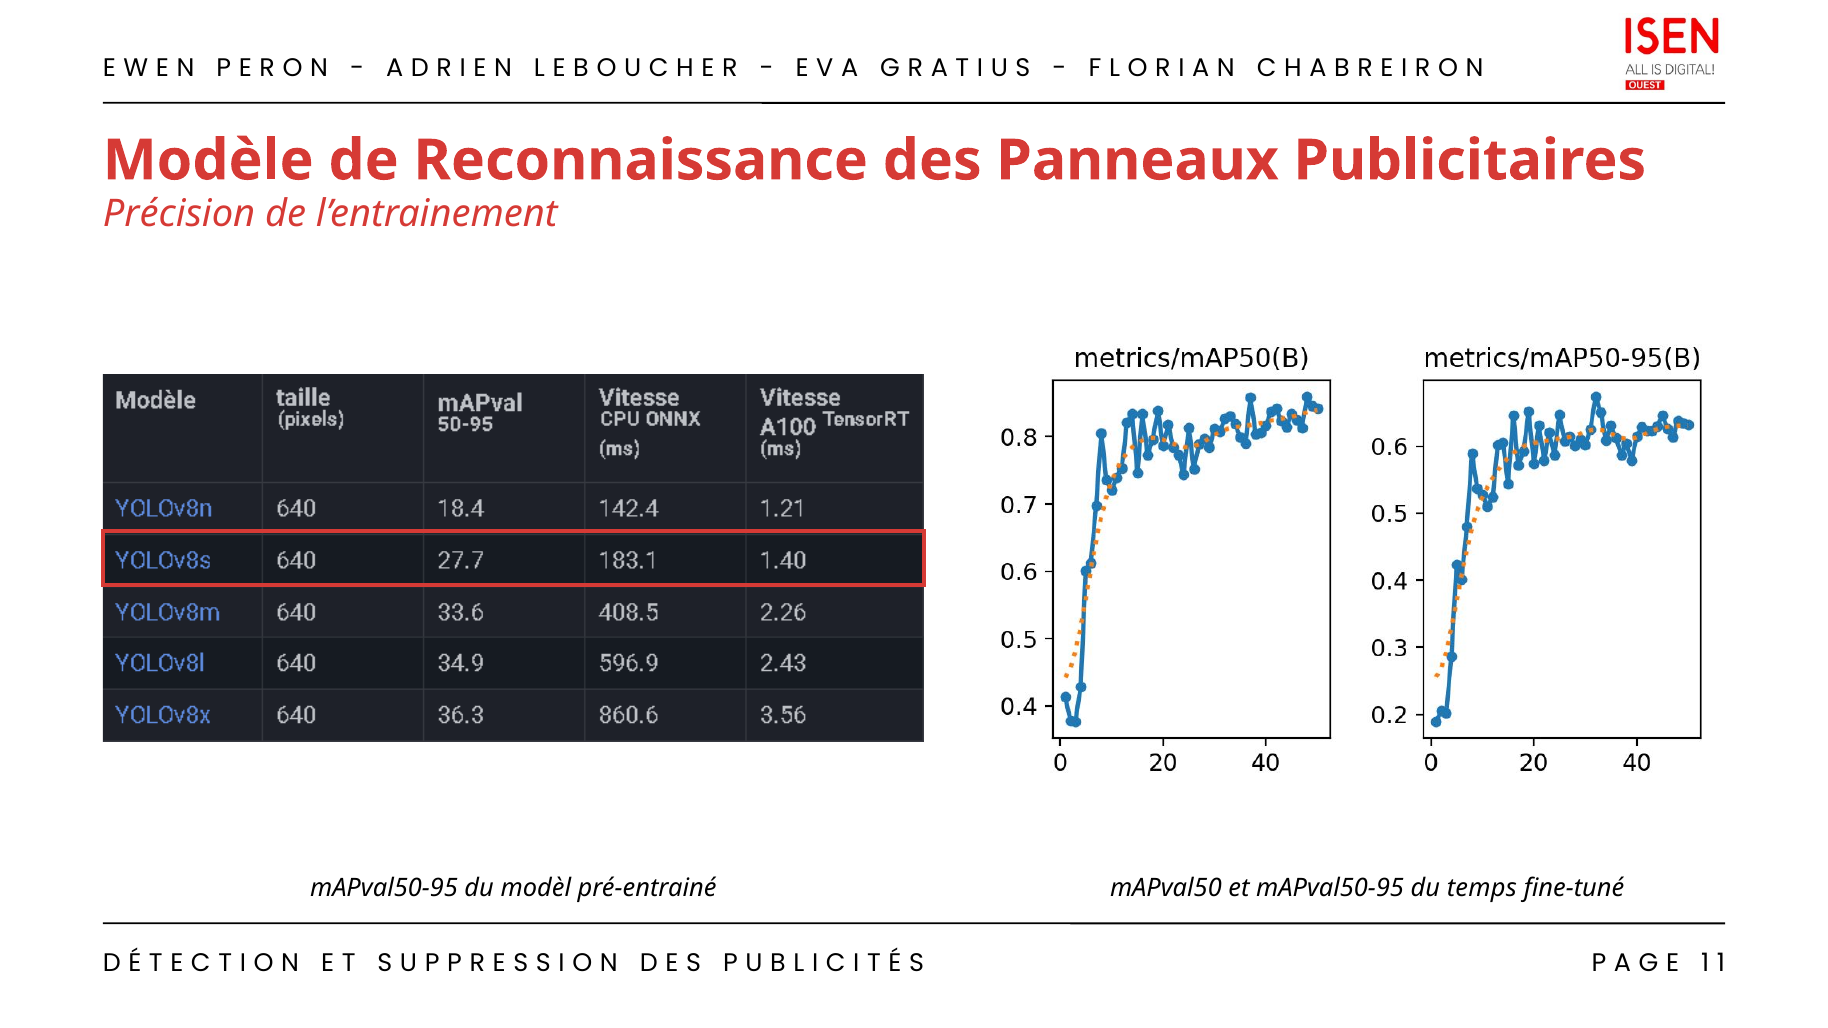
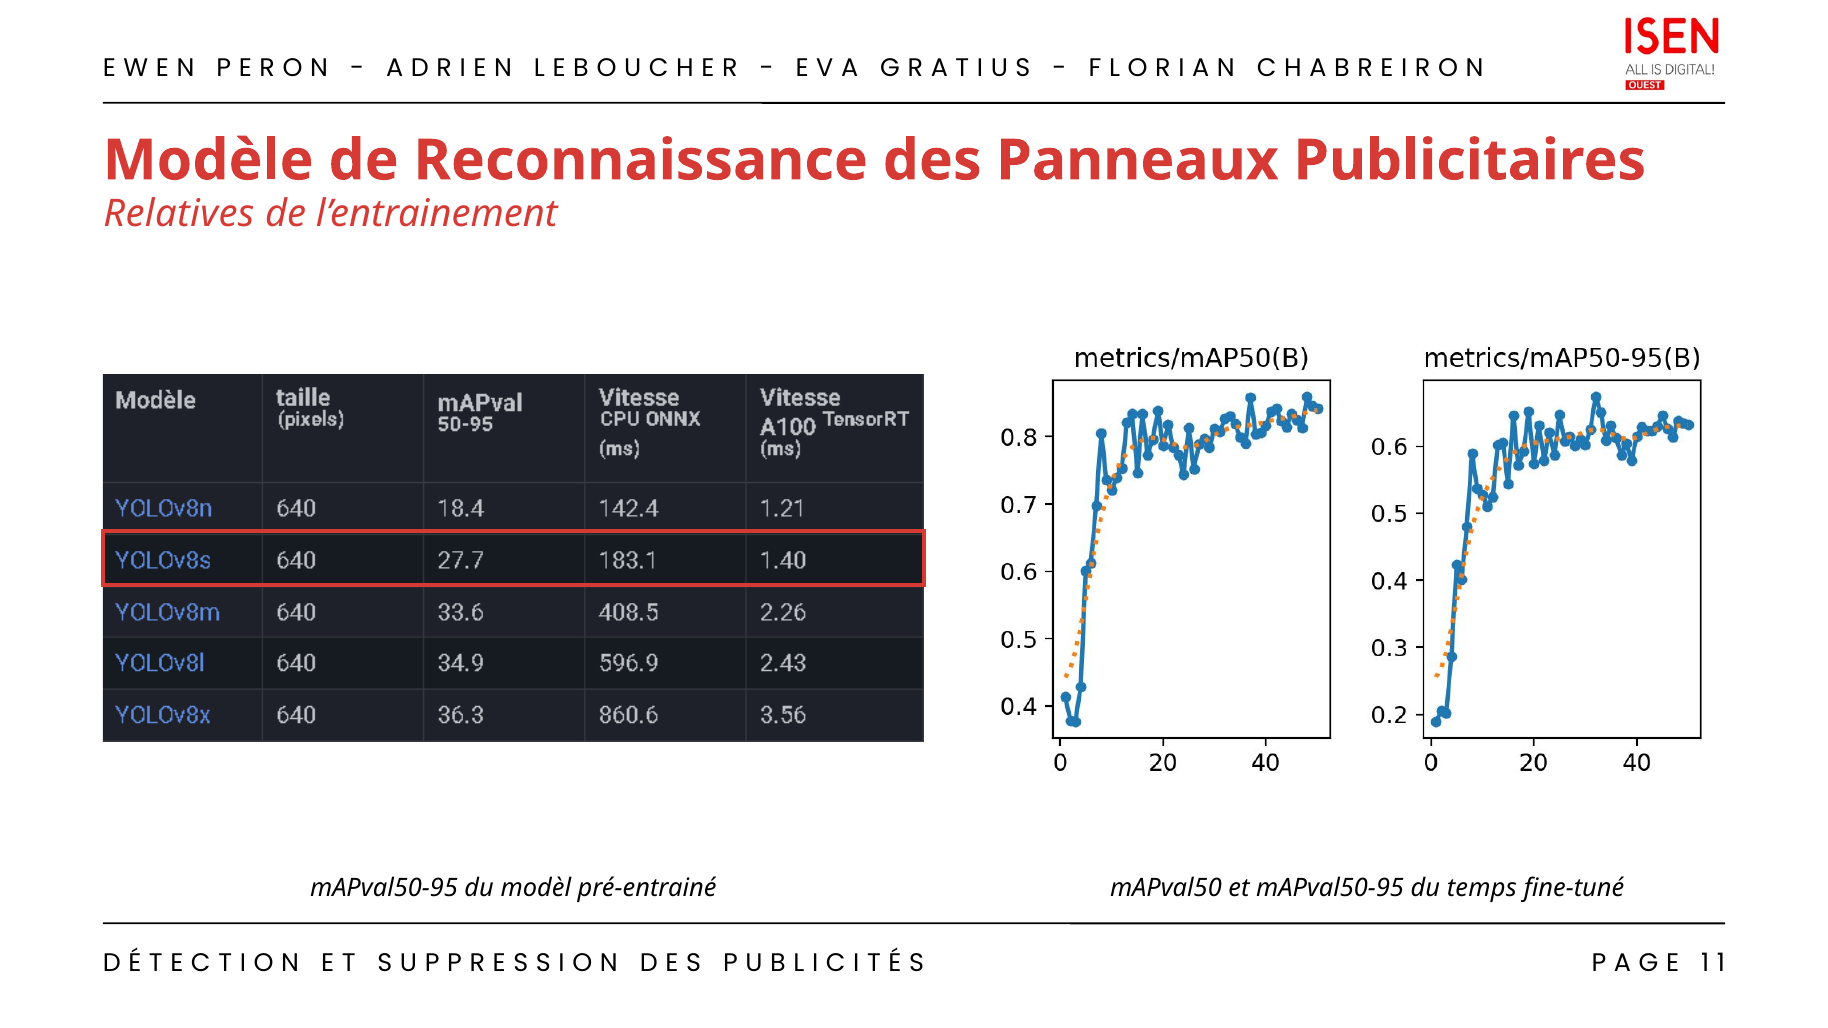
Précision: Précision -> Relatives
